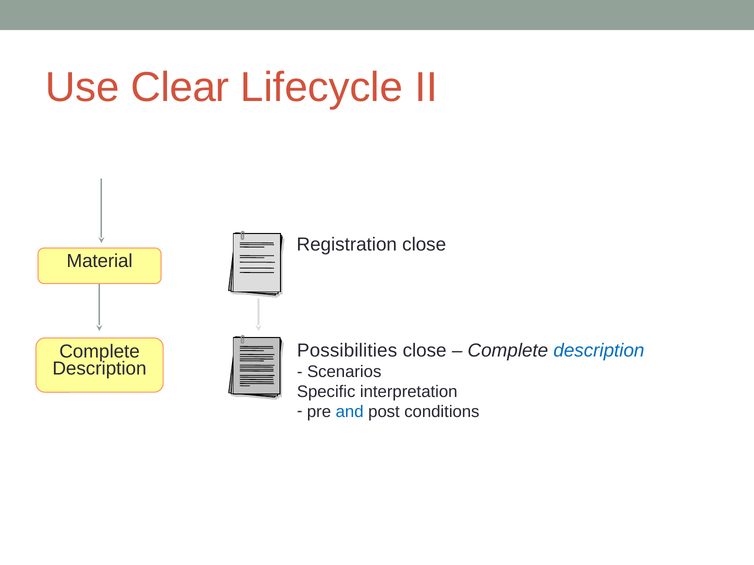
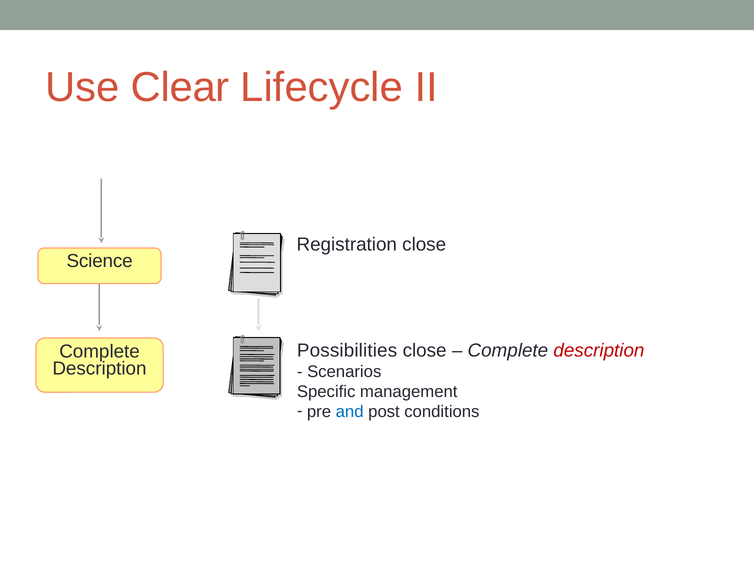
Material: Material -> Science
description at (599, 351) colour: blue -> red
interpretation: interpretation -> management
